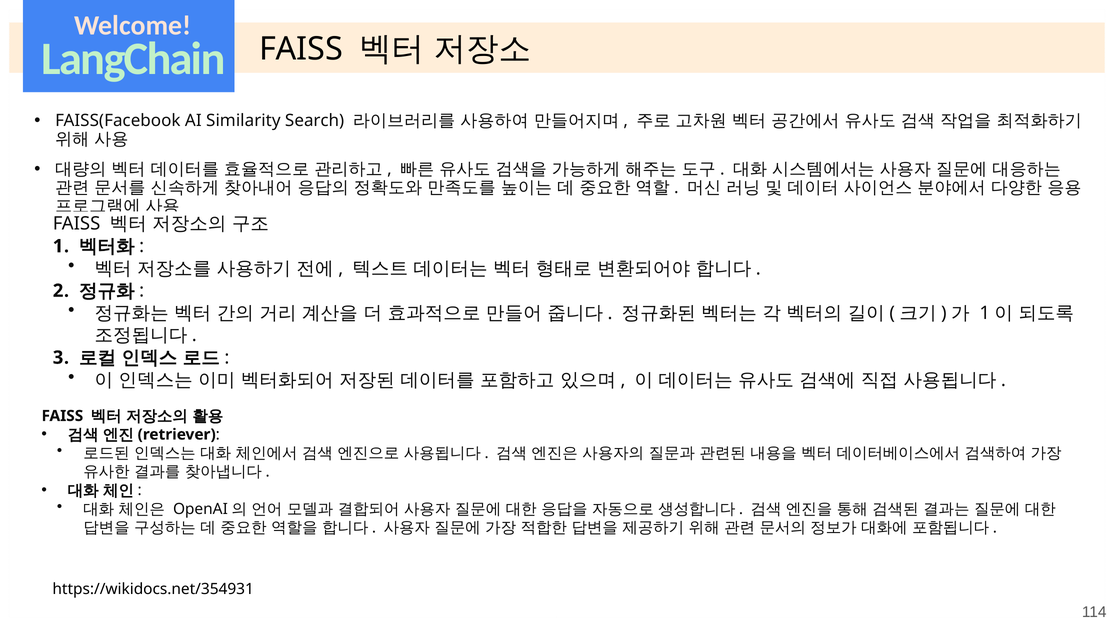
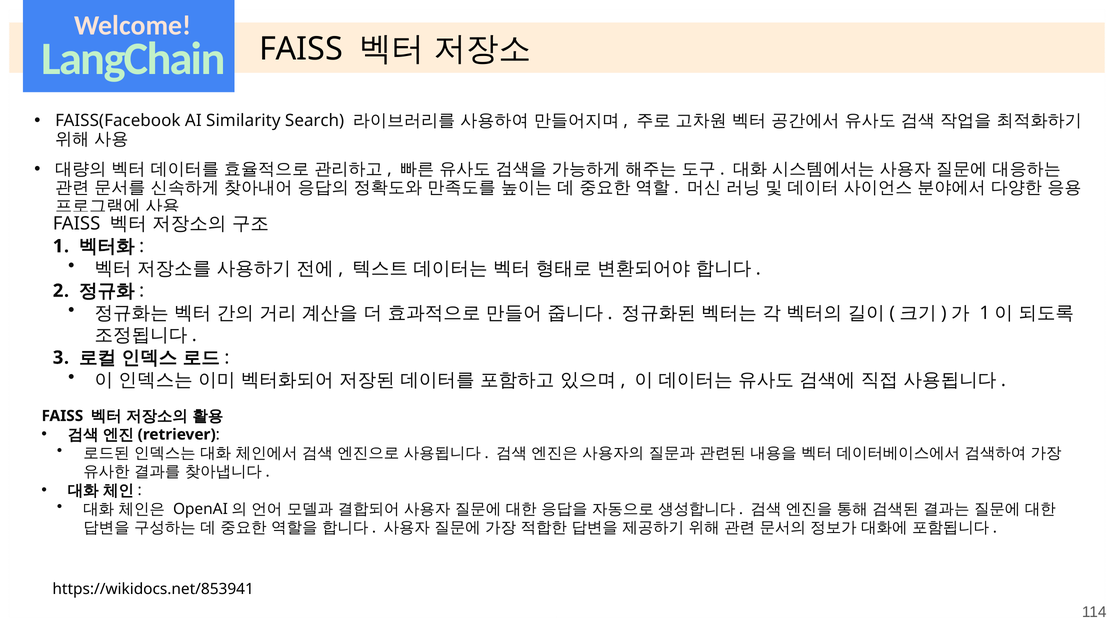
https://wikidocs.net/354931: https://wikidocs.net/354931 -> https://wikidocs.net/853941
